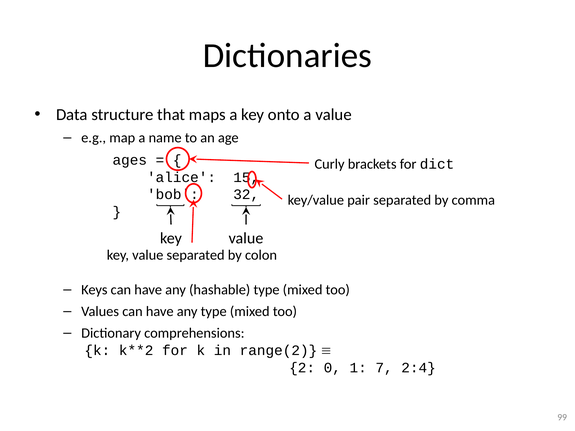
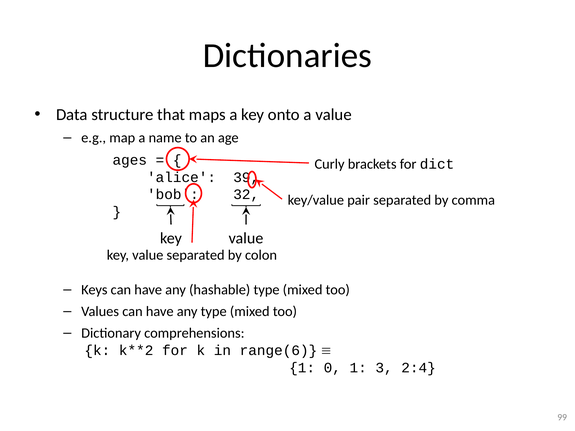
15: 15 -> 39
range(2: range(2 -> range(6
2 at (302, 368): 2 -> 1
7: 7 -> 3
